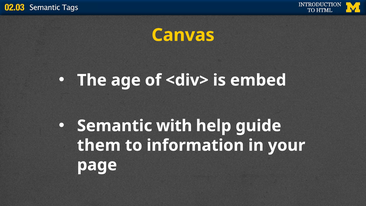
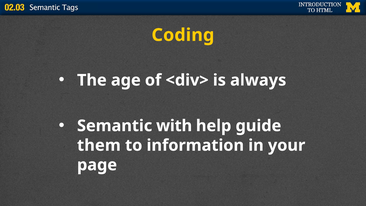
Canvas: Canvas -> Coding
embed: embed -> always
